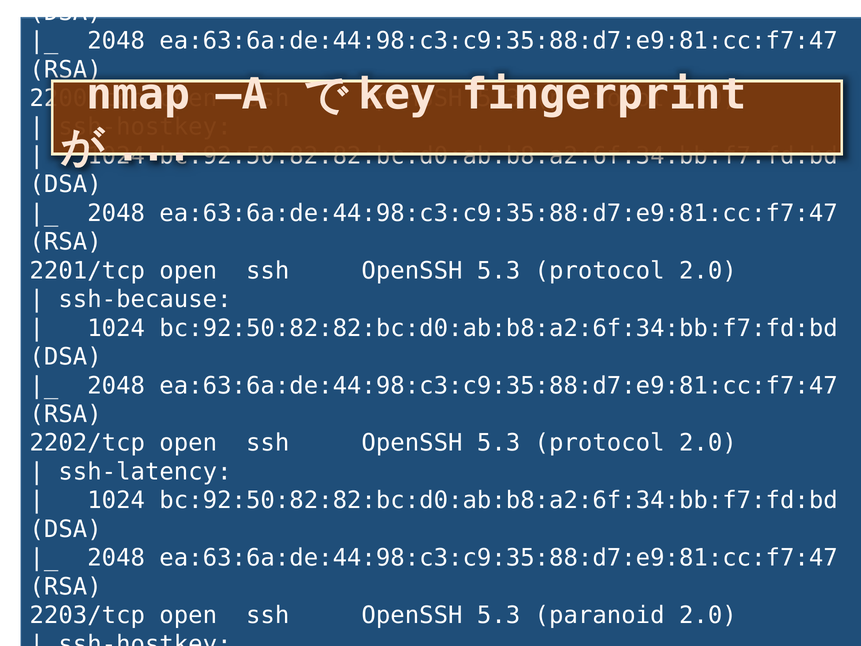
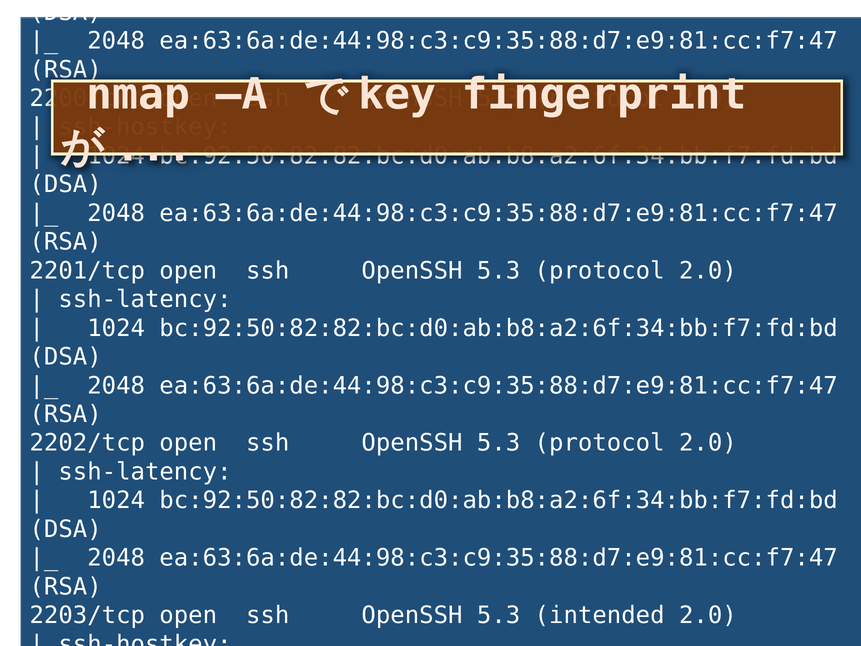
ssh-because at (145, 299): ssh-because -> ssh-latency
paranoid: paranoid -> intended
